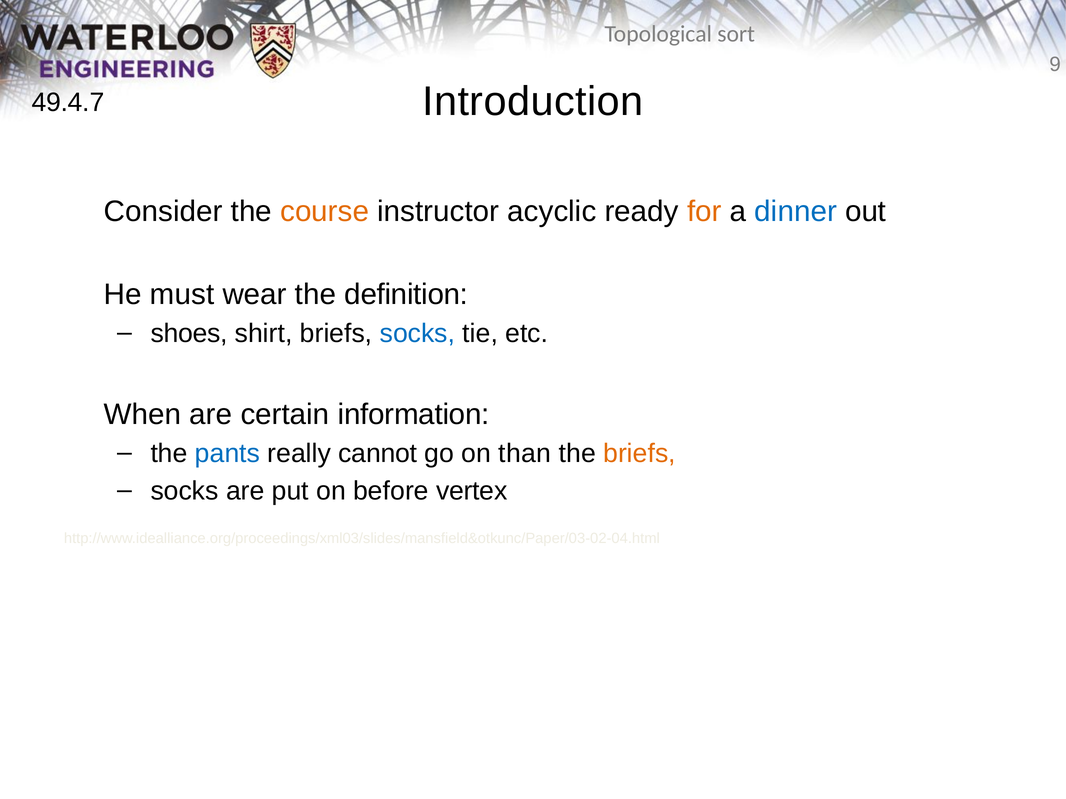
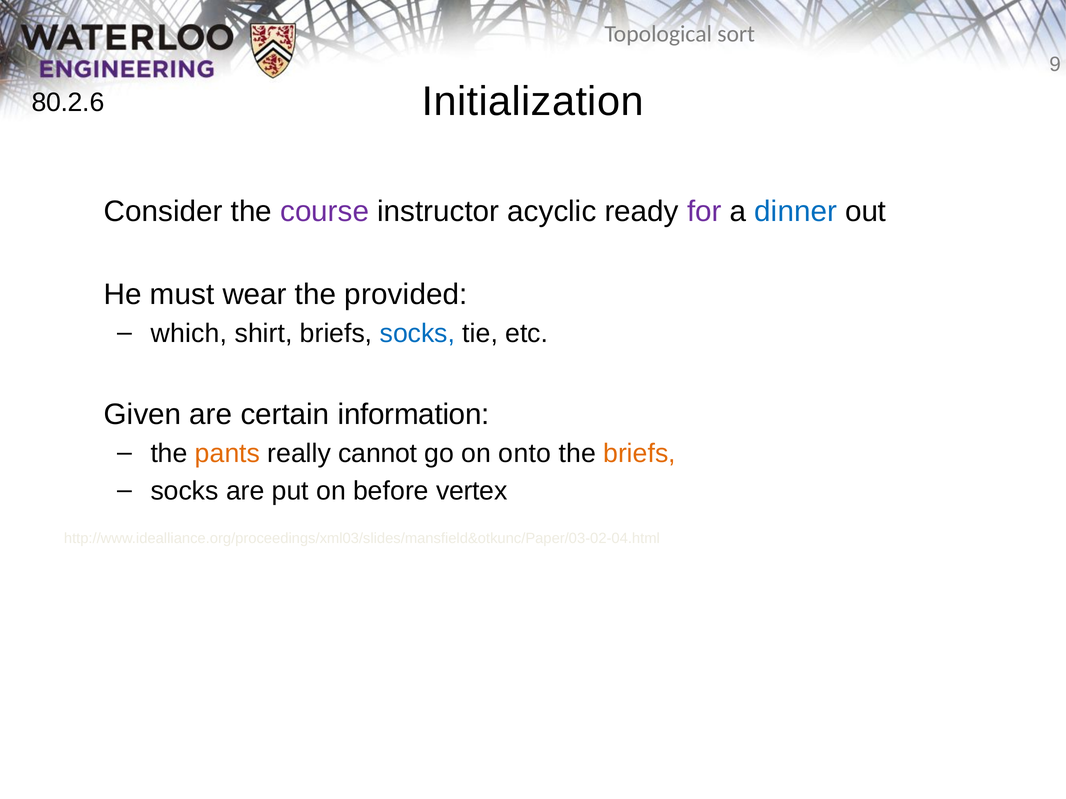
Introduction: Introduction -> Initialization
49.4.7: 49.4.7 -> 80.2.6
course colour: orange -> purple
for colour: orange -> purple
definition: definition -> provided
shoes: shoes -> which
When: When -> Given
pants colour: blue -> orange
than: than -> onto
